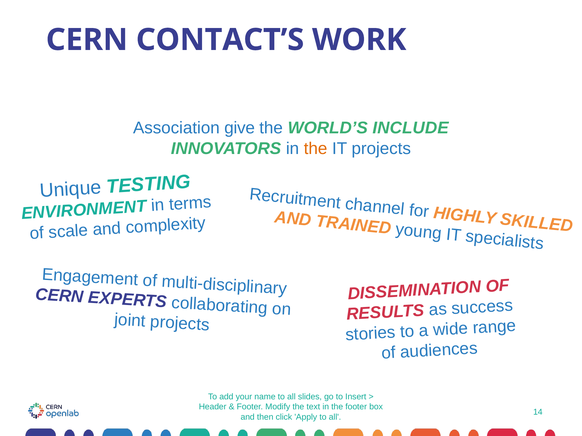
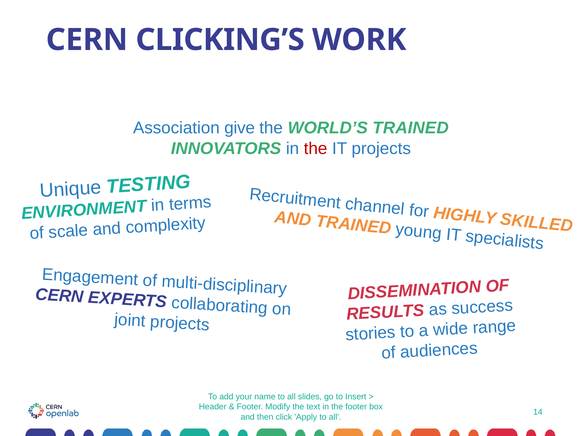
CONTACT’S: CONTACT’S -> CLICKING’S
WORLD’S INCLUDE: INCLUDE -> TRAINED
the at (316, 149) colour: orange -> red
